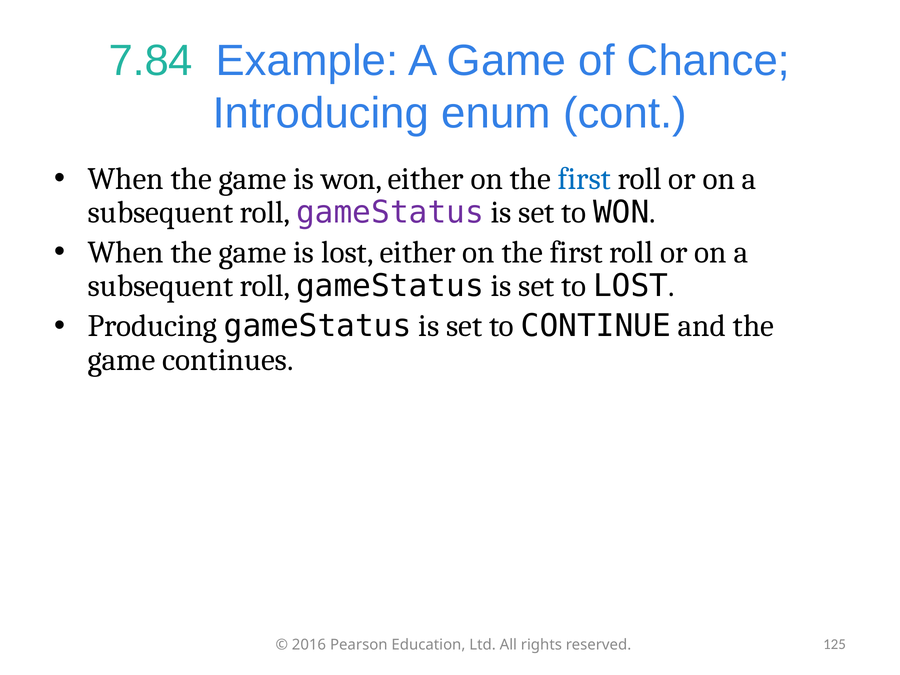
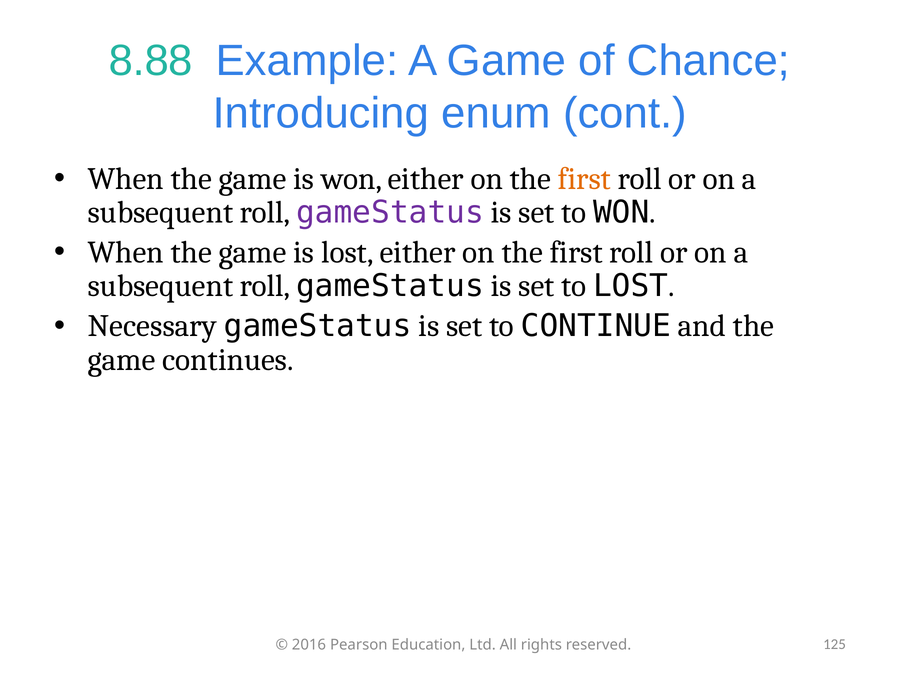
7.84: 7.84 -> 8.88
first at (584, 179) colour: blue -> orange
Producing: Producing -> Necessary
